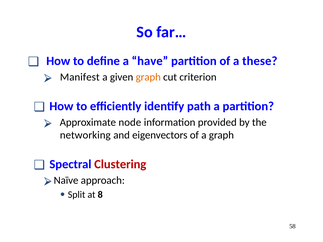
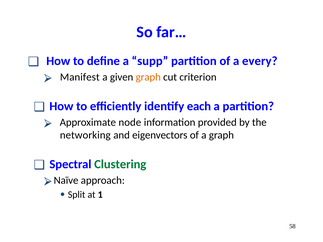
have: have -> supp
these: these -> every
path: path -> each
Clustering colour: red -> green
8: 8 -> 1
